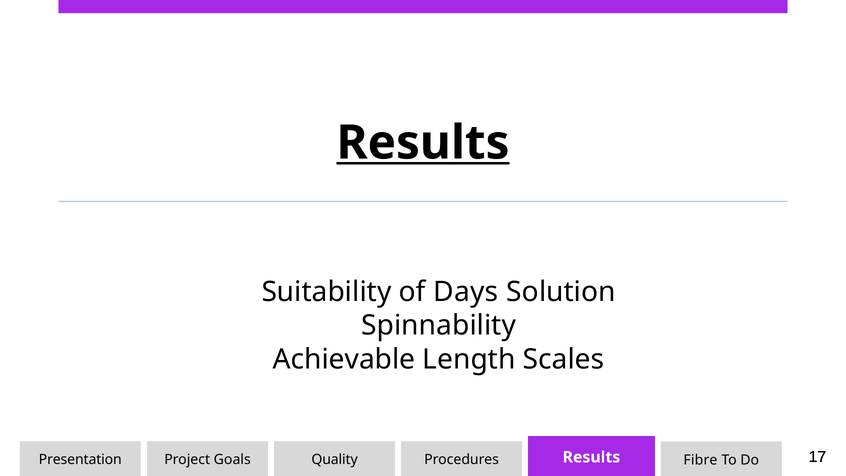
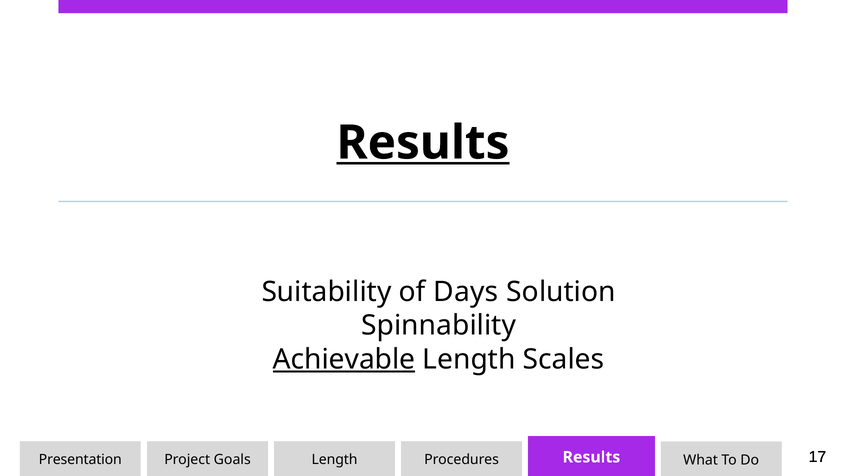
Achievable underline: none -> present
Quality at (335, 460): Quality -> Length
Fibre: Fibre -> What
